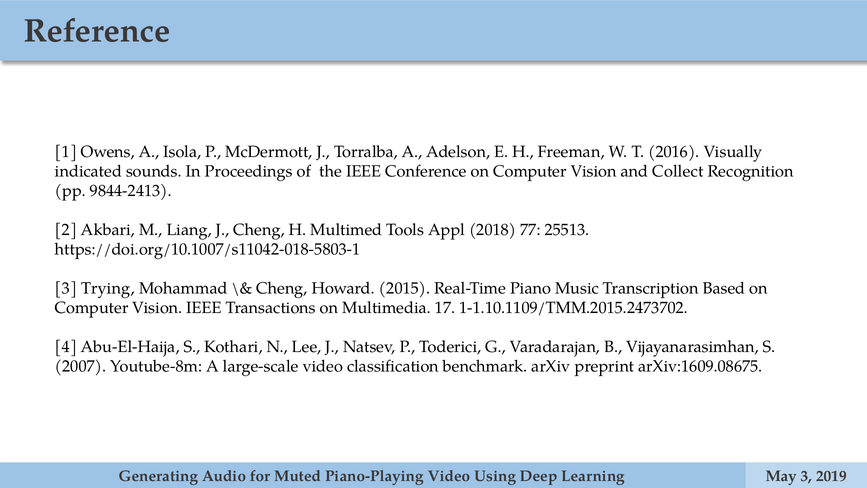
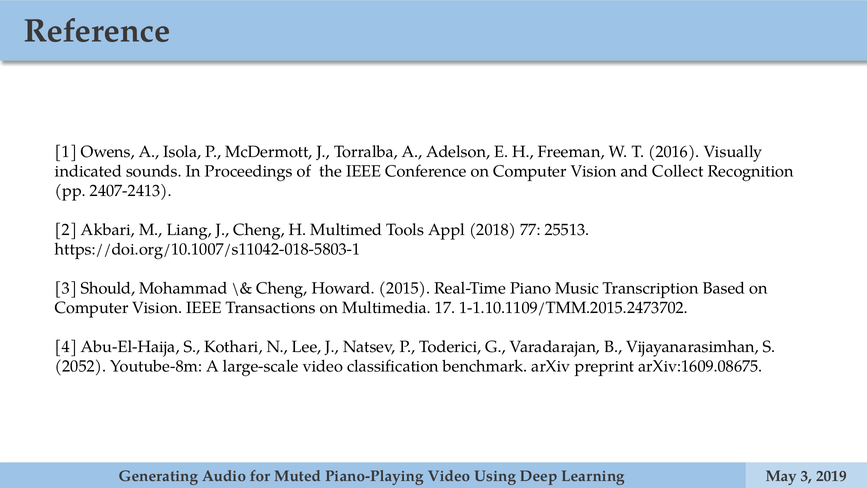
9844-2413: 9844-2413 -> 2407-2413
Trying: Trying -> Should
2007: 2007 -> 2052
